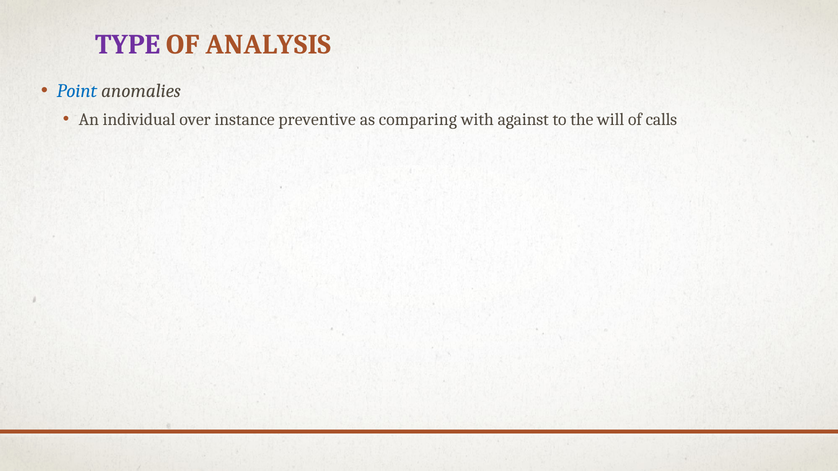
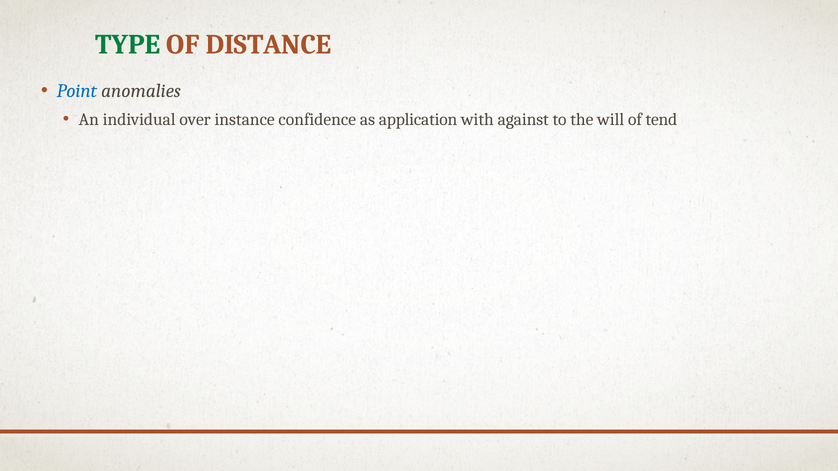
TYPE colour: purple -> green
ANALYSIS: ANALYSIS -> DISTANCE
preventive: preventive -> confidence
comparing: comparing -> application
calls: calls -> tend
